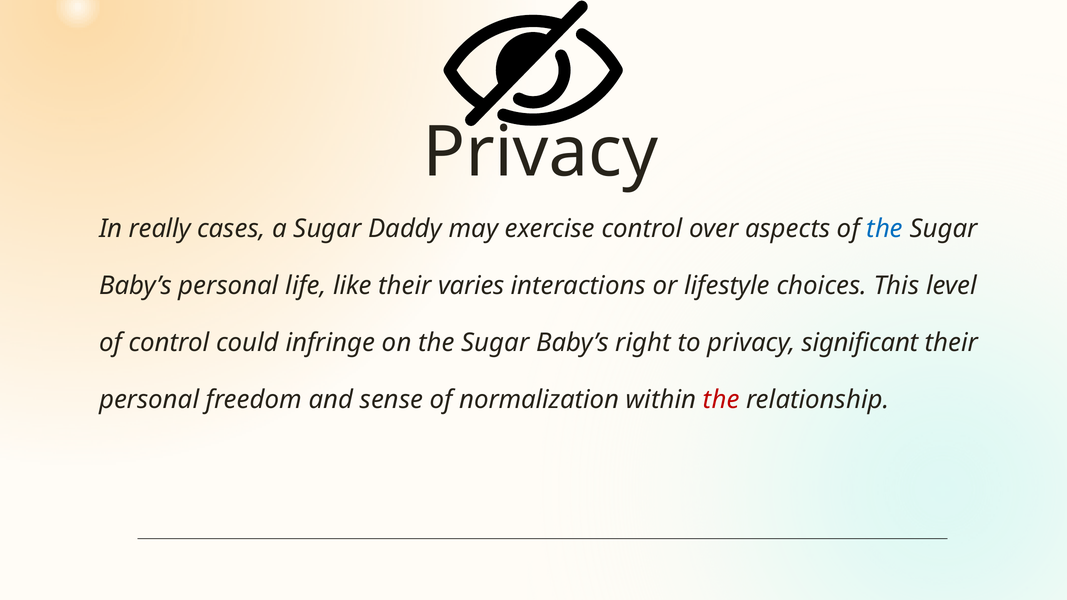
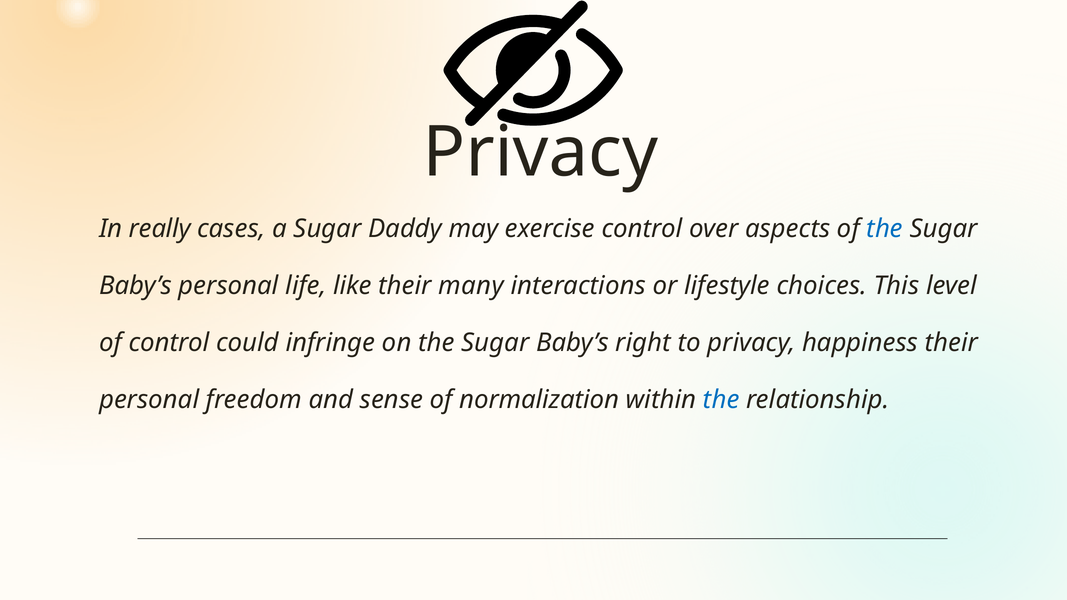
varies: varies -> many
significant: significant -> happiness
the at (721, 400) colour: red -> blue
